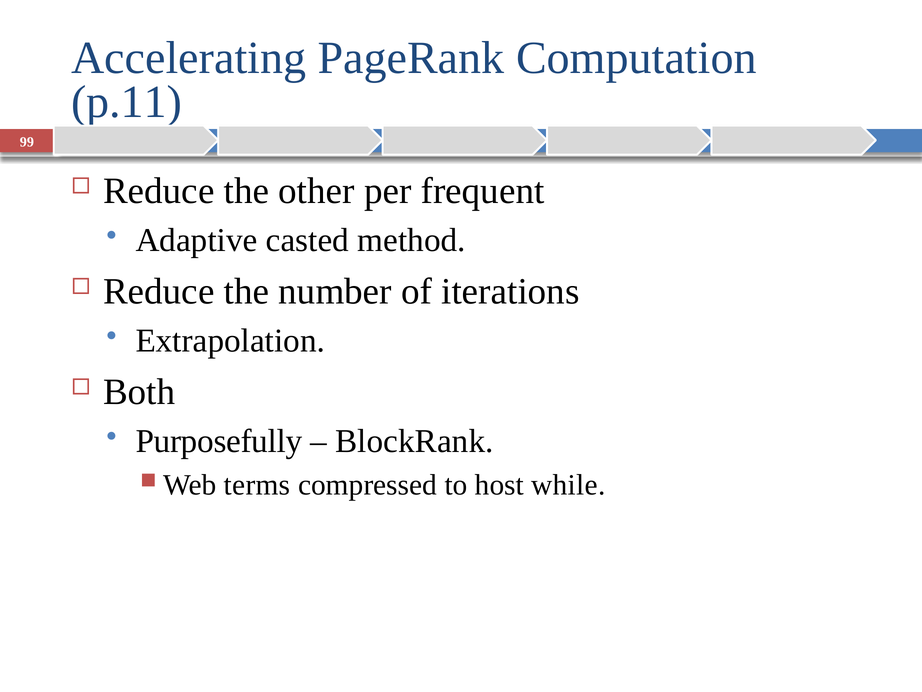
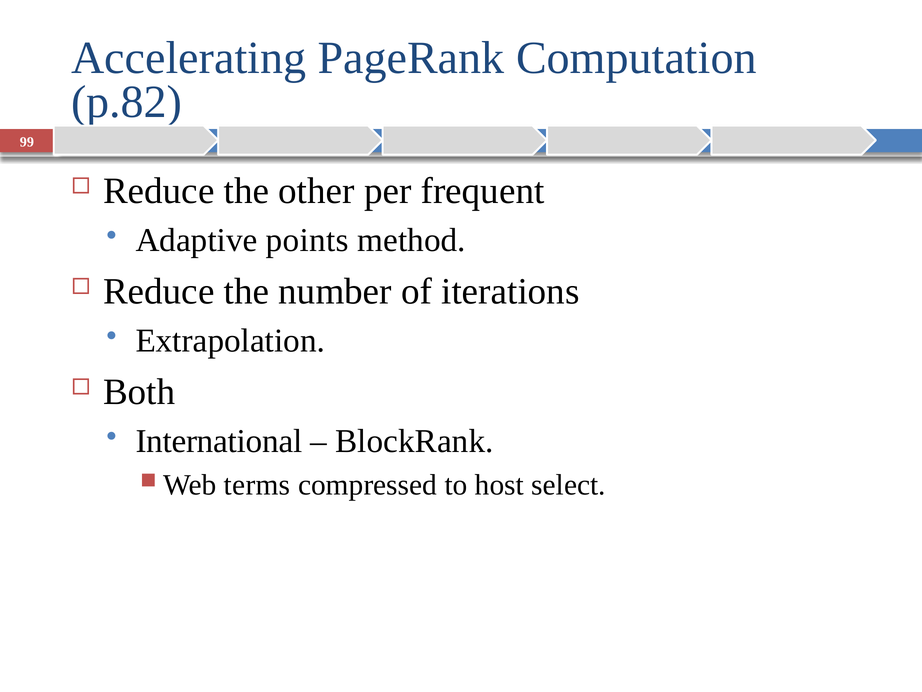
p.11: p.11 -> p.82
casted: casted -> points
Purposefully: Purposefully -> International
while: while -> select
